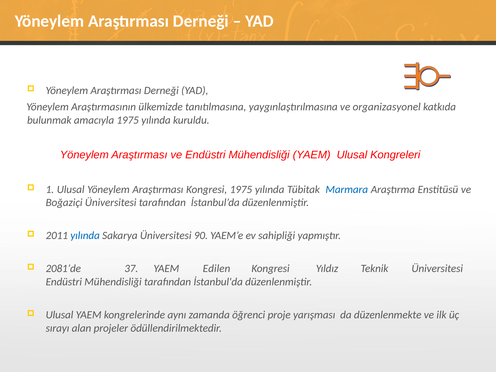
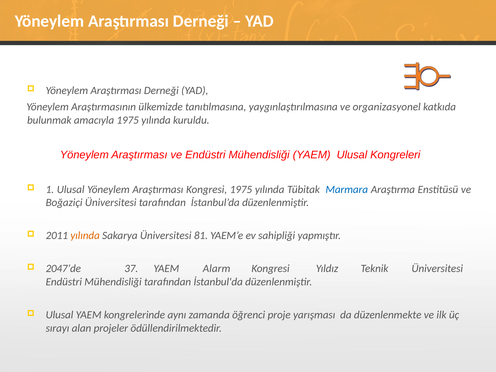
yılında at (85, 236) colour: blue -> orange
90: 90 -> 81
2081’de: 2081’de -> 2047’de
Edilen: Edilen -> Alarm
